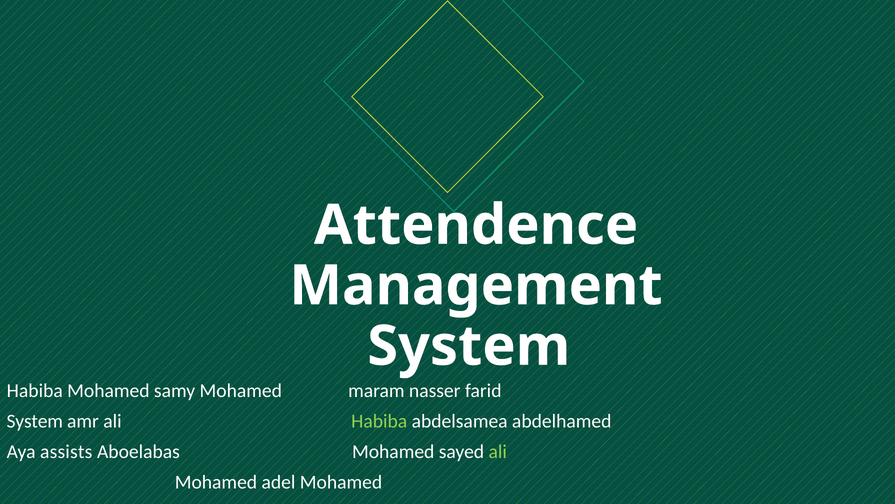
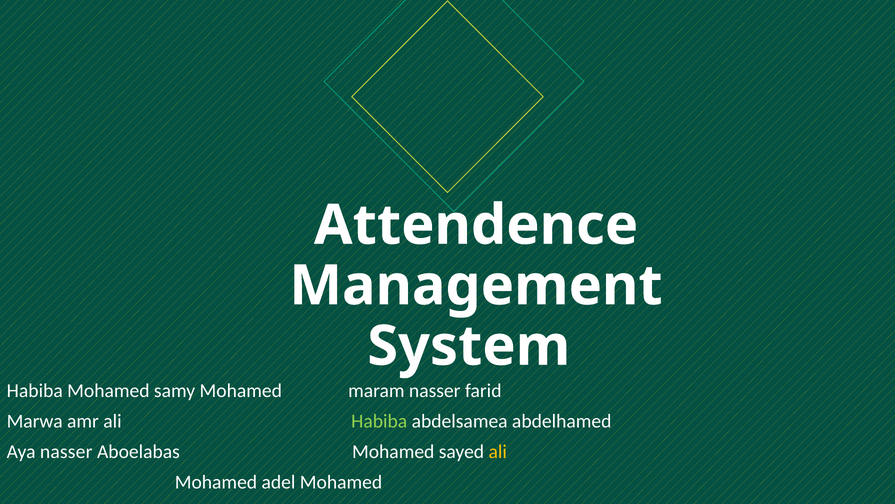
System at (35, 421): System -> Marwa
Aya assists: assists -> nasser
ali at (498, 451) colour: light green -> yellow
